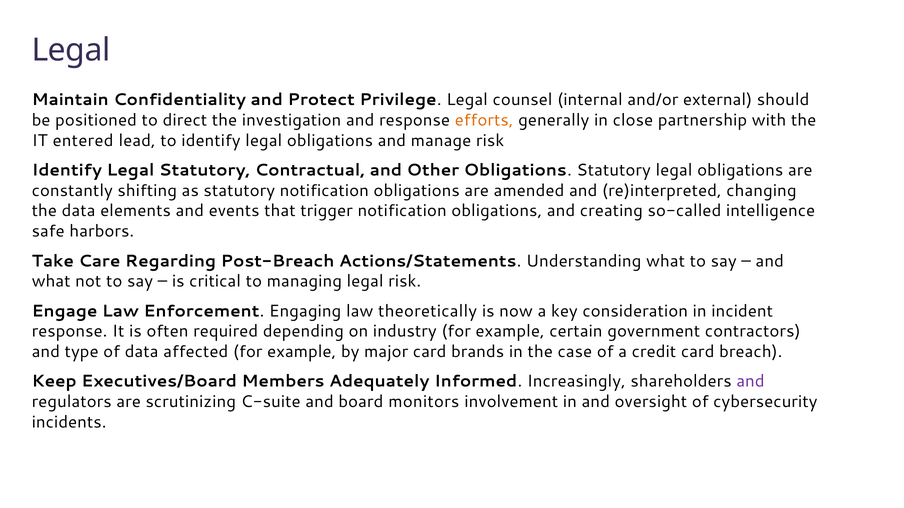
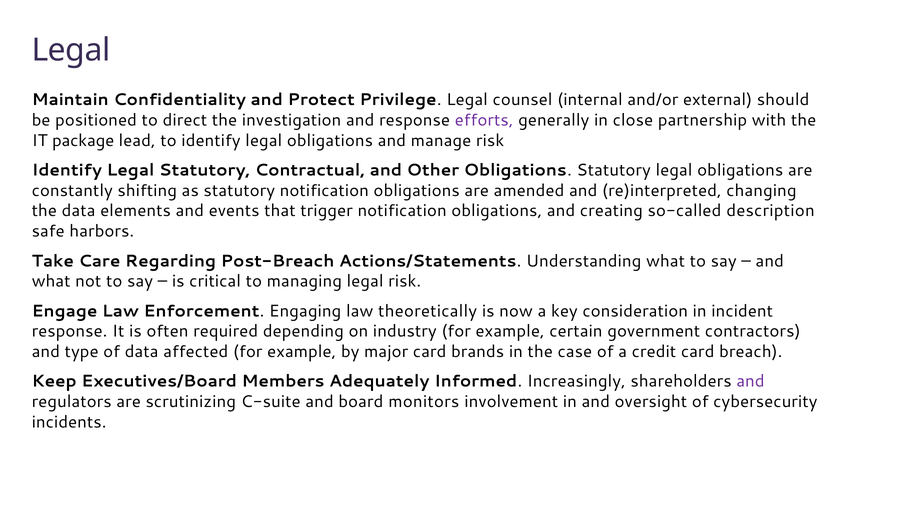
efforts colour: orange -> purple
entered: entered -> package
intelligence: intelligence -> description
